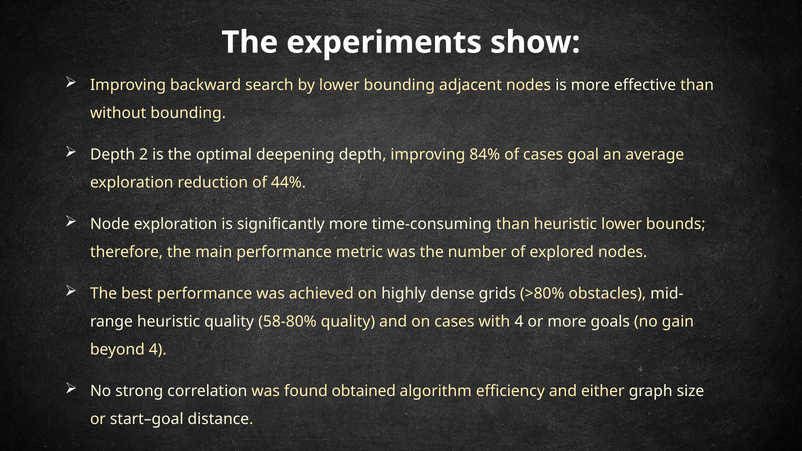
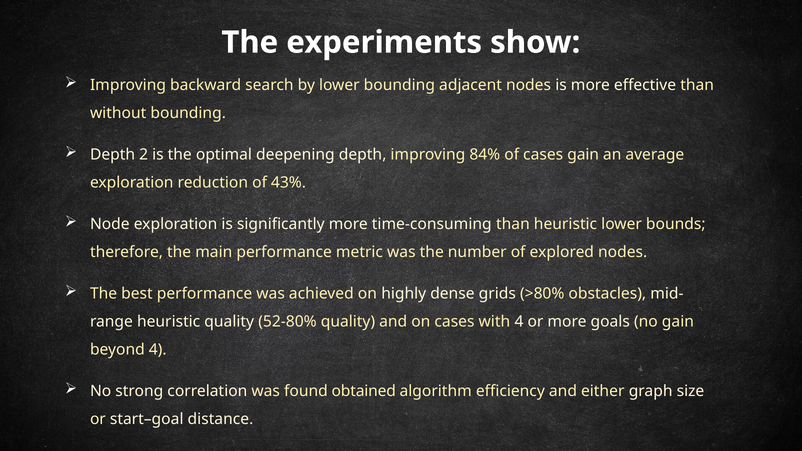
cases goal: goal -> gain
44%: 44% -> 43%
58-80%: 58-80% -> 52-80%
